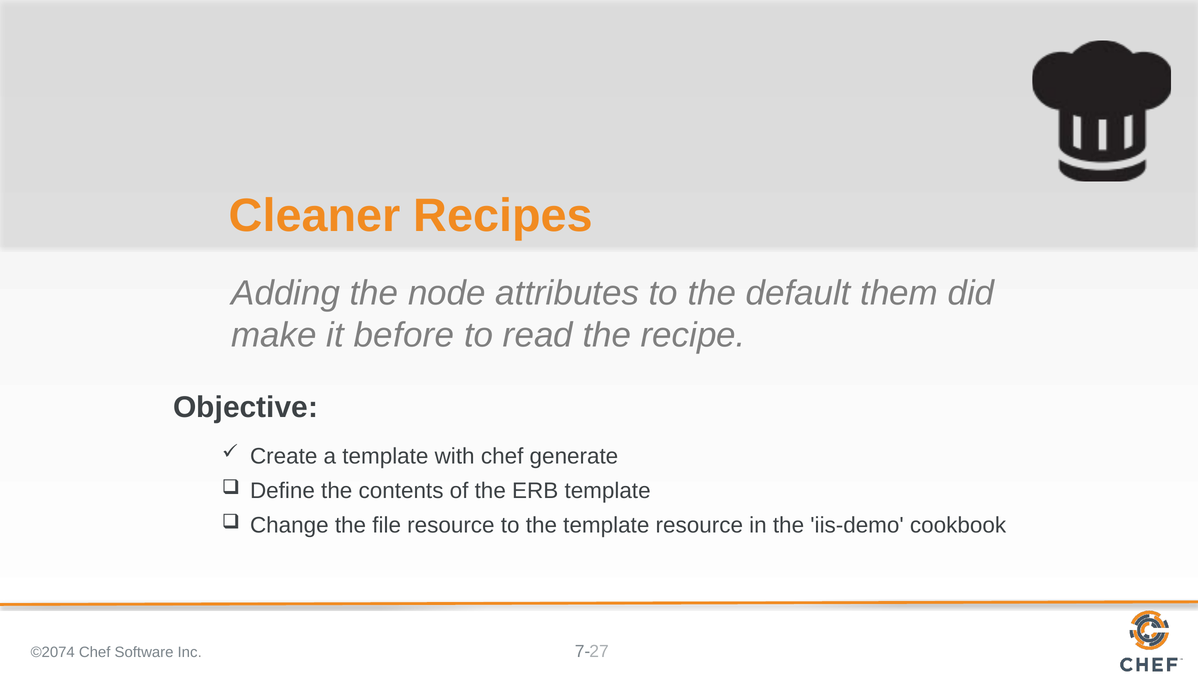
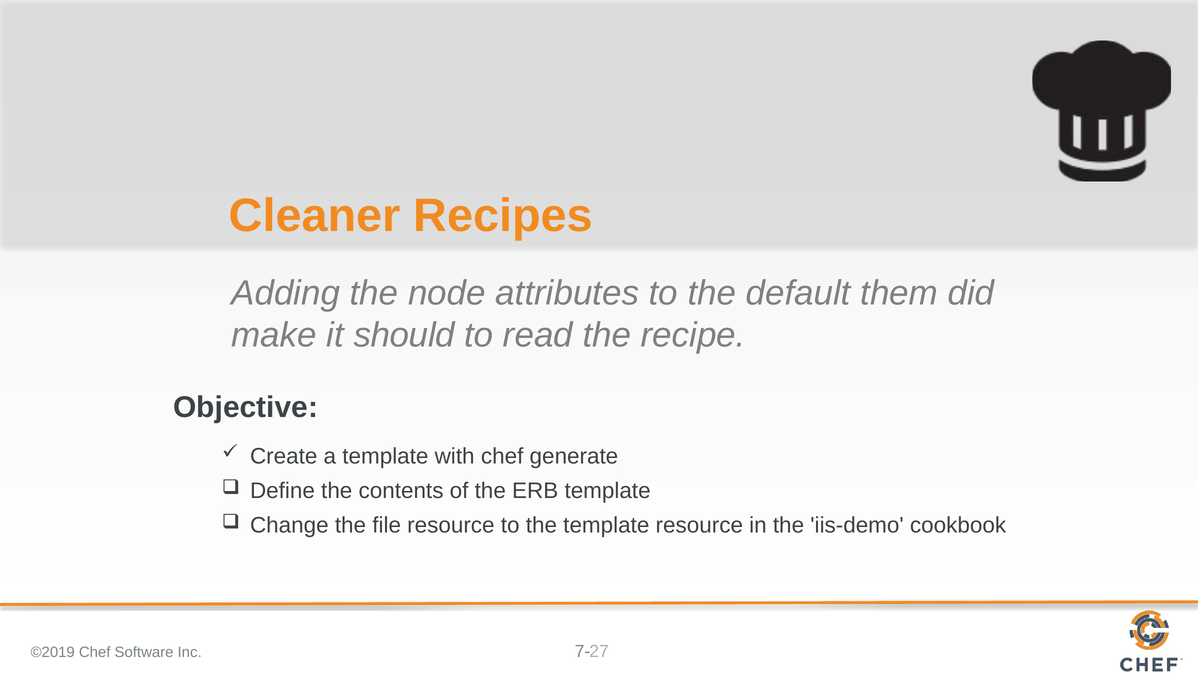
before: before -> should
©2074: ©2074 -> ©2019
